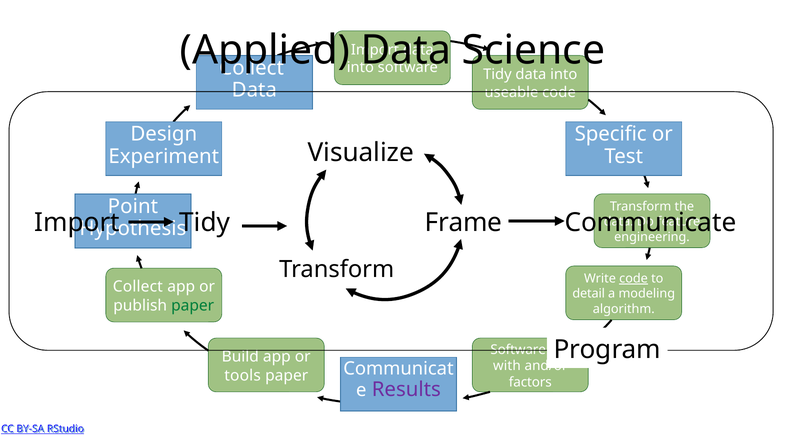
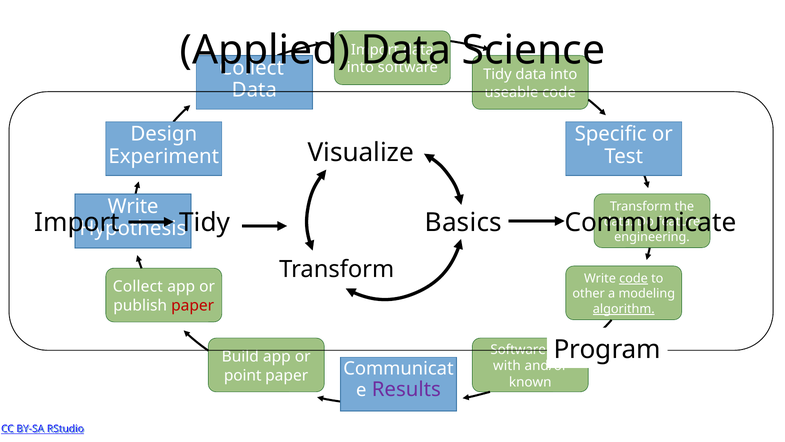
Point at (133, 206): Point -> Write
Frame: Frame -> Basics
detail: detail -> other
paper at (193, 305) colour: green -> red
algorithm underline: none -> present
tools: tools -> point
factors: factors -> known
